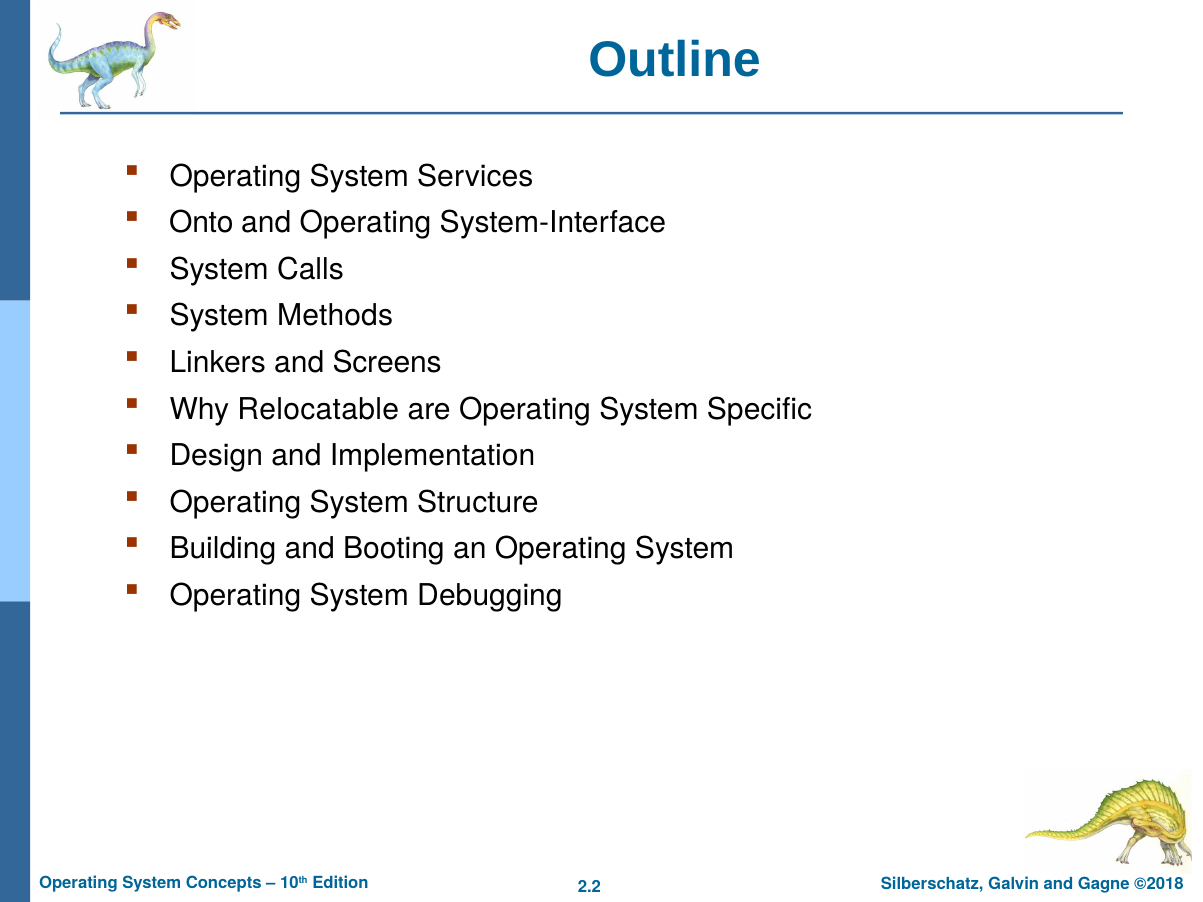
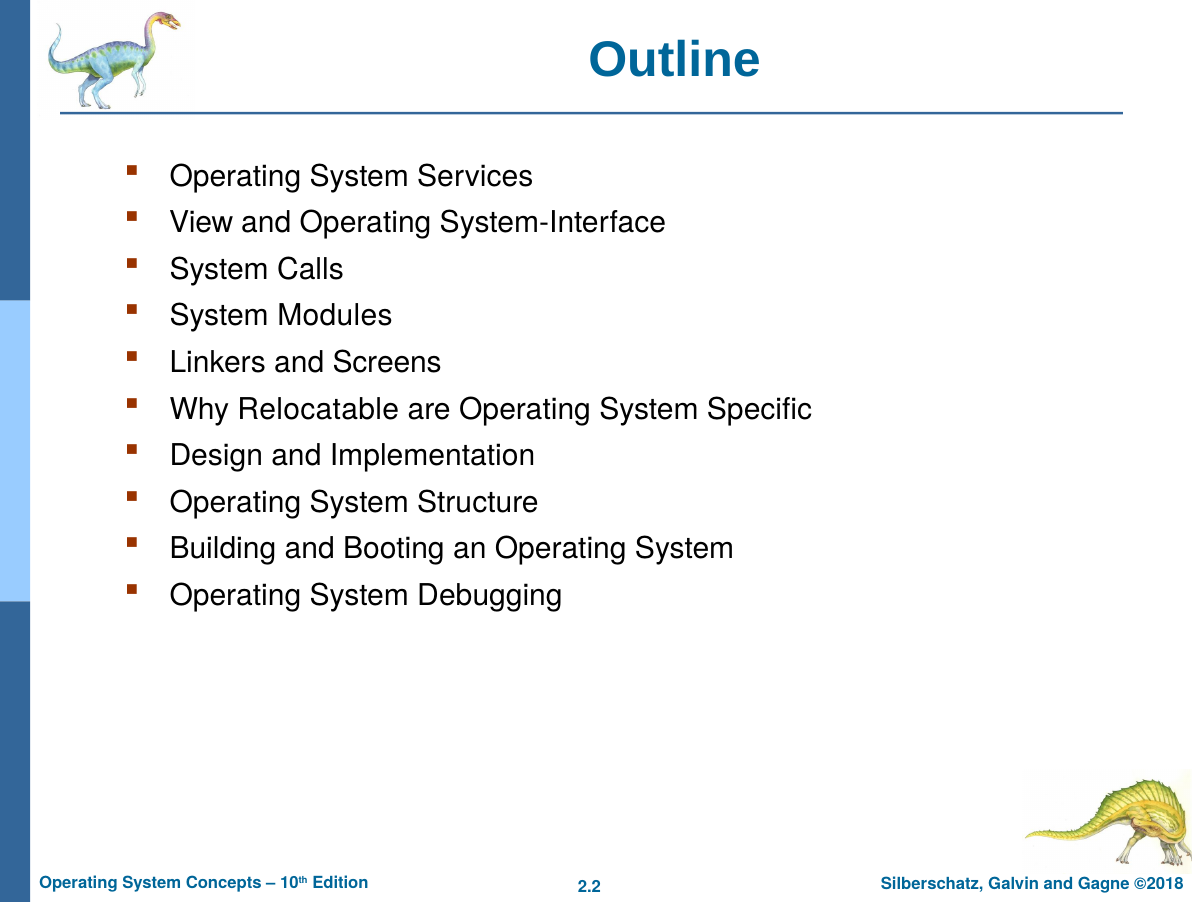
Onto: Onto -> View
Methods: Methods -> Modules
